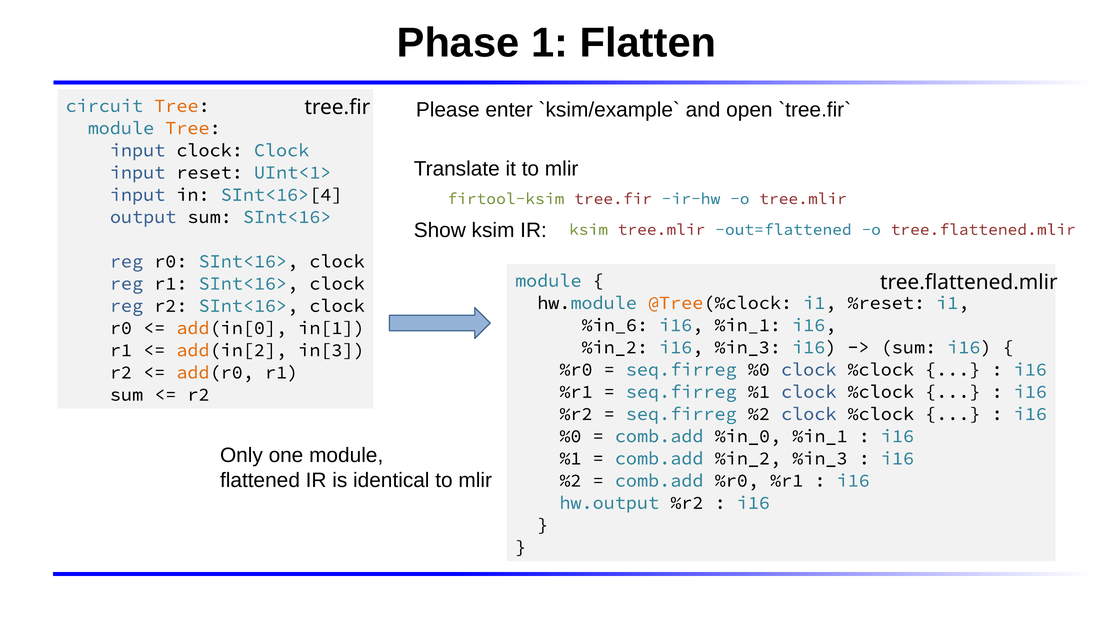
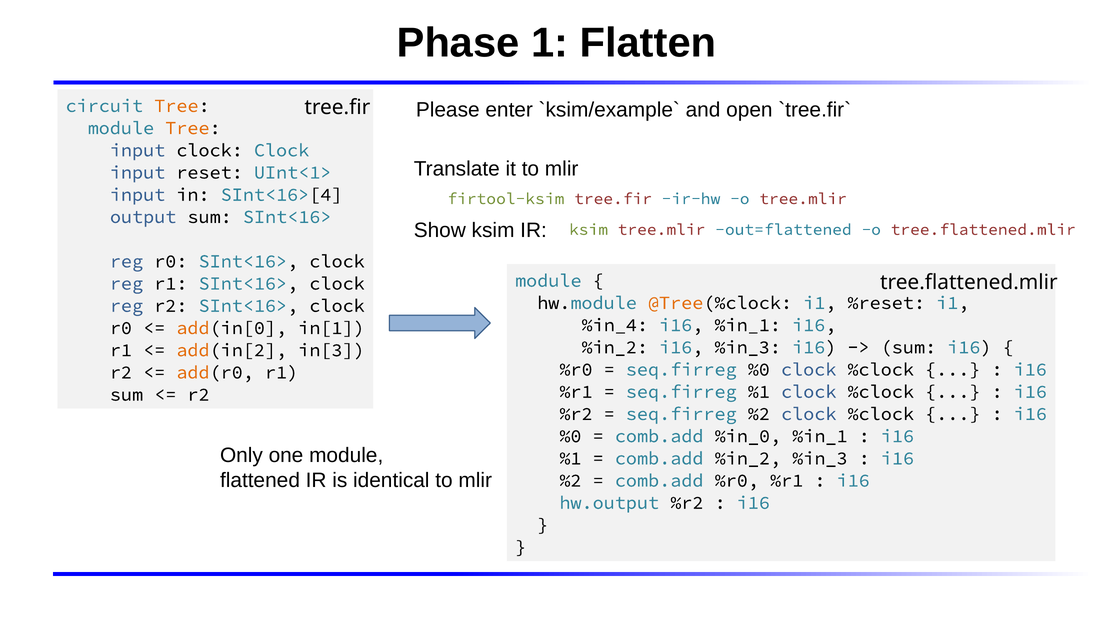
%in_6: %in_6 -> %in_4
